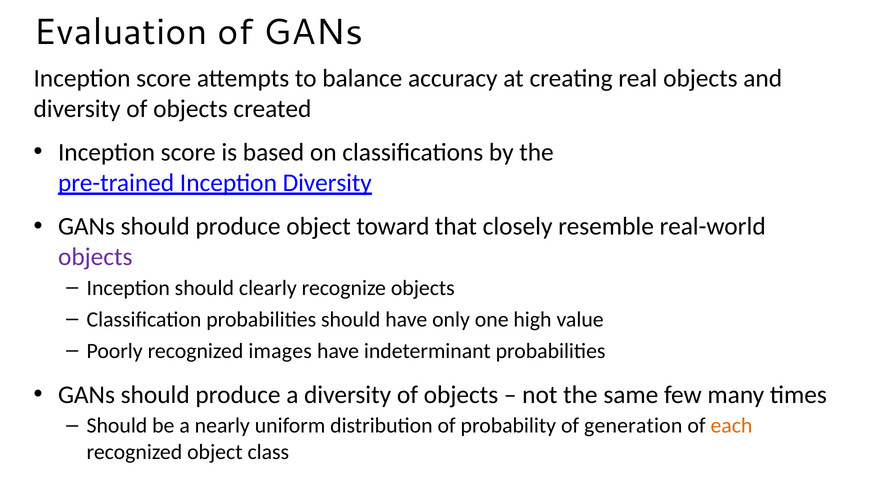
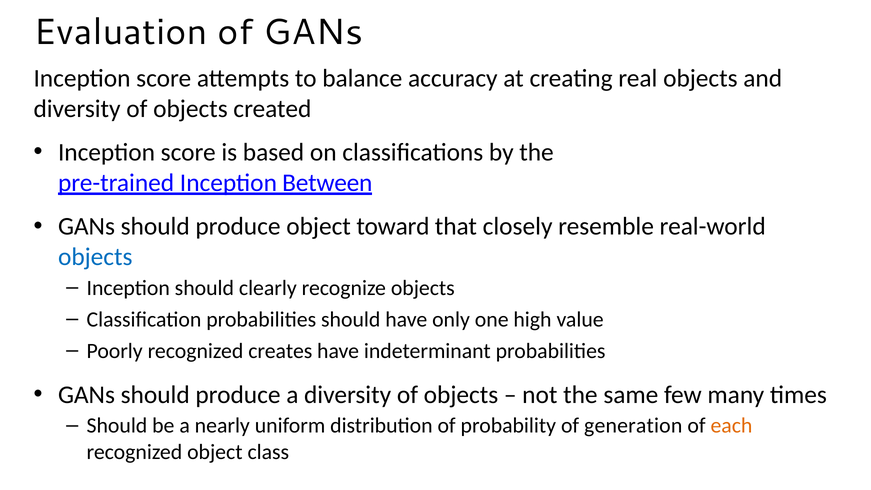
Inception Diversity: Diversity -> Between
objects at (95, 257) colour: purple -> blue
images: images -> creates
